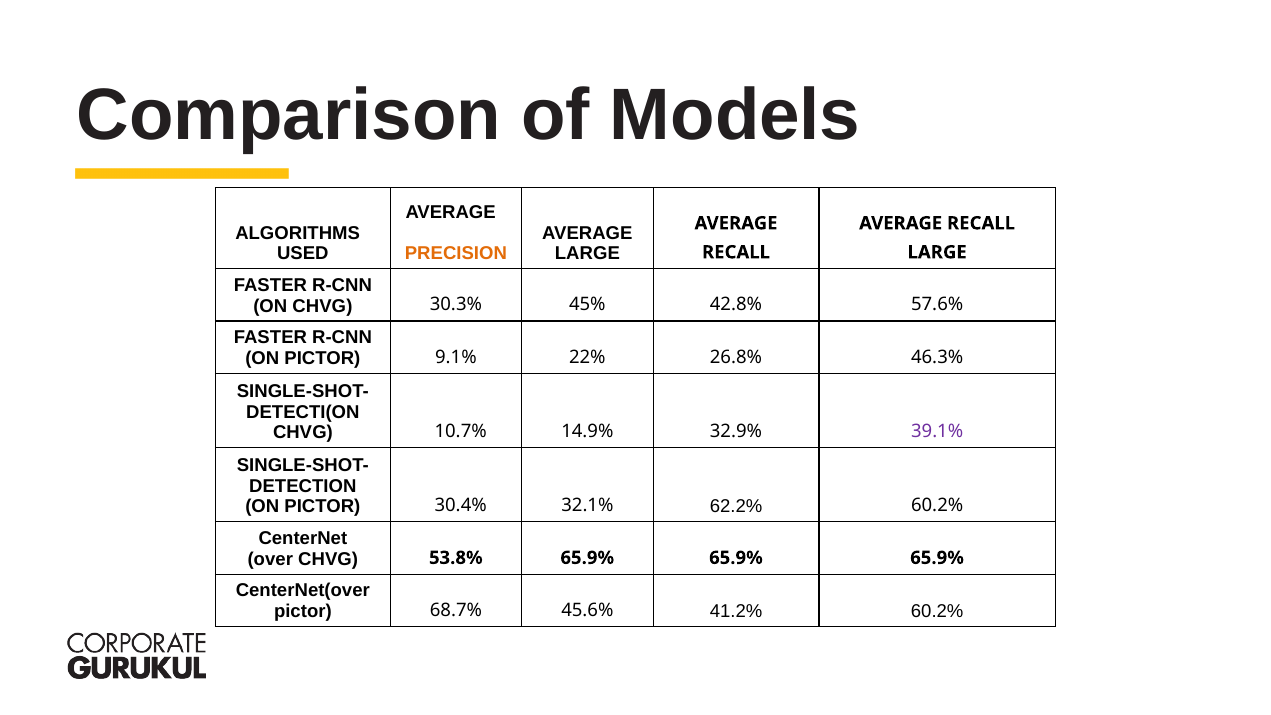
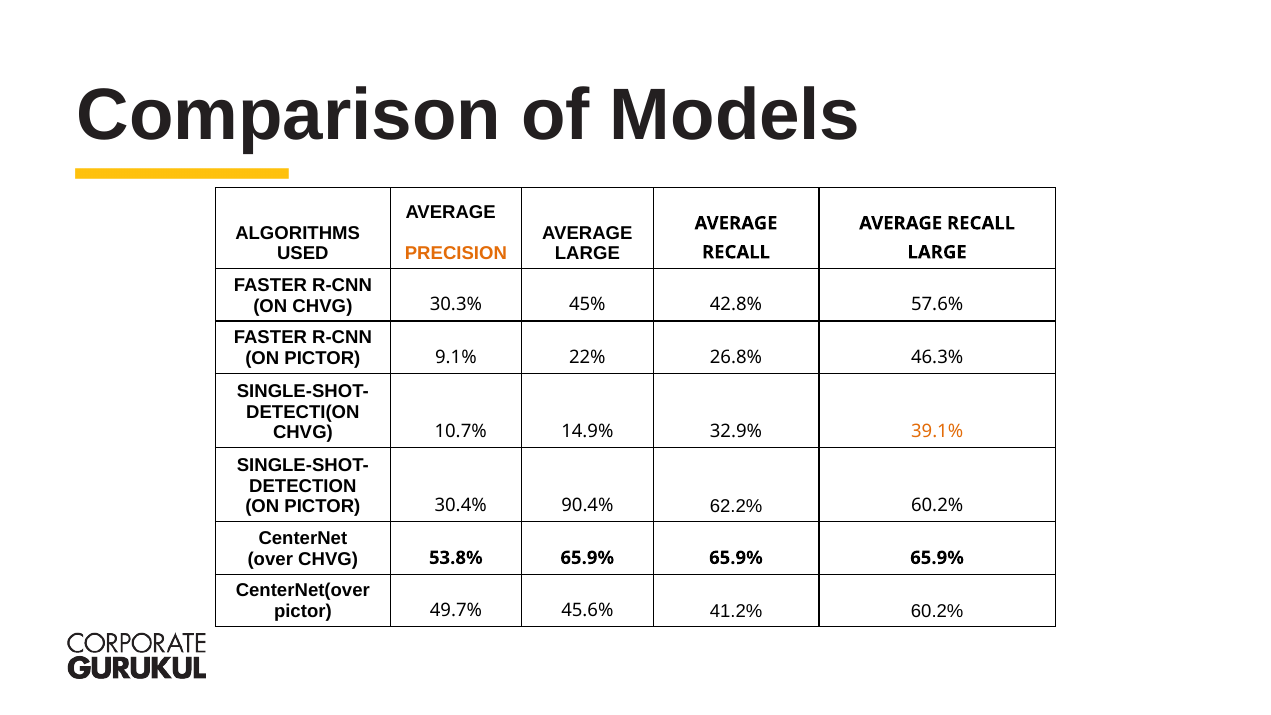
39.1% colour: purple -> orange
32.1%: 32.1% -> 90.4%
68.7%: 68.7% -> 49.7%
